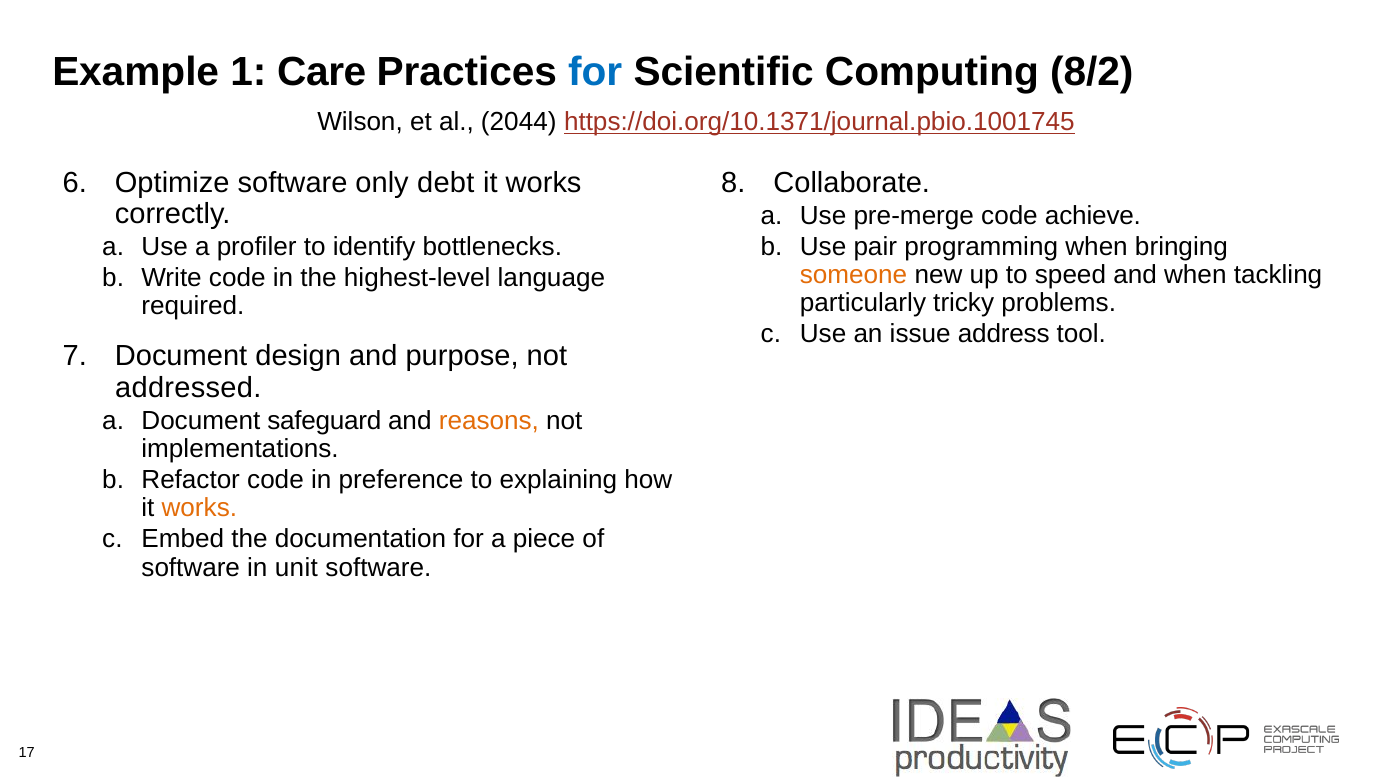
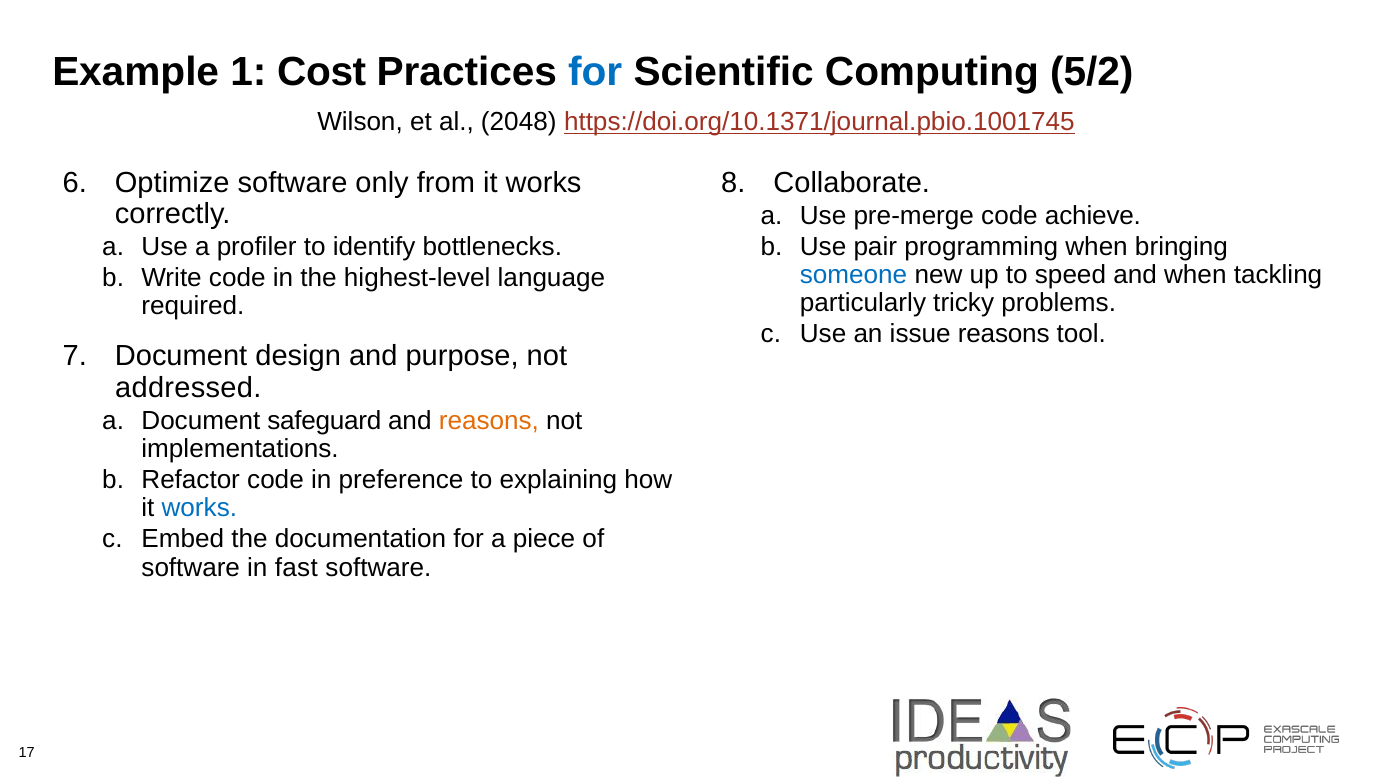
Care: Care -> Cost
8/2: 8/2 -> 5/2
2044: 2044 -> 2048
debt: debt -> from
someone colour: orange -> blue
issue address: address -> reasons
works at (199, 508) colour: orange -> blue
unit: unit -> fast
